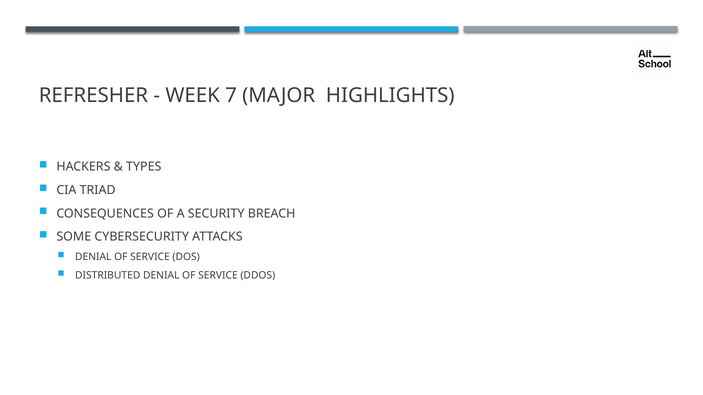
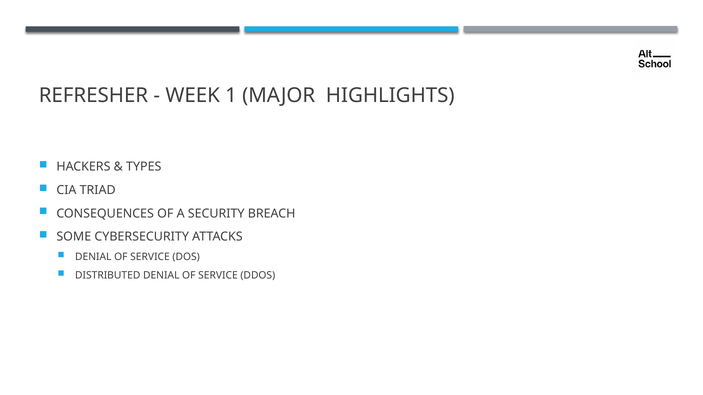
7: 7 -> 1
